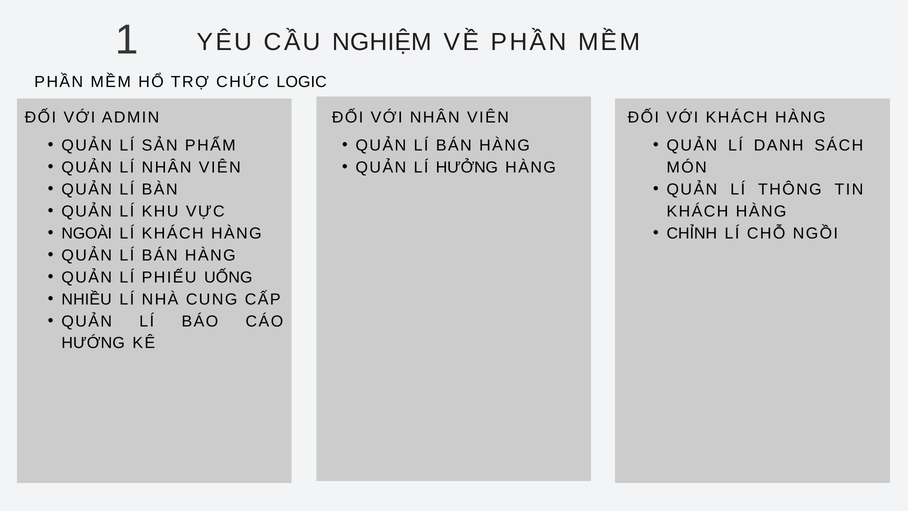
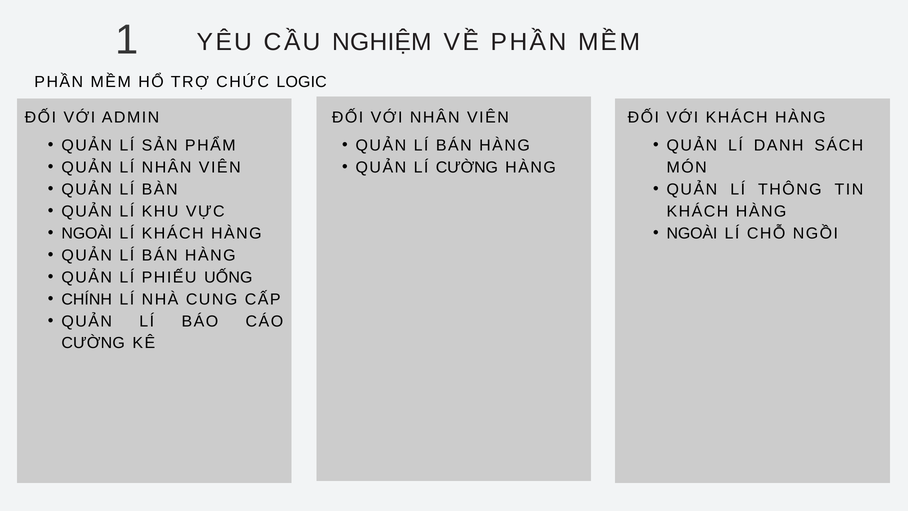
LÍ HƯỞNG: HƯỞNG -> CƯỜNG
CHỈNH at (692, 233): CHỈNH -> NGOÀI
NHIỀU: NHIỀU -> CHÍNH
HƯỚNG at (93, 343): HƯỚNG -> CƯỜNG
